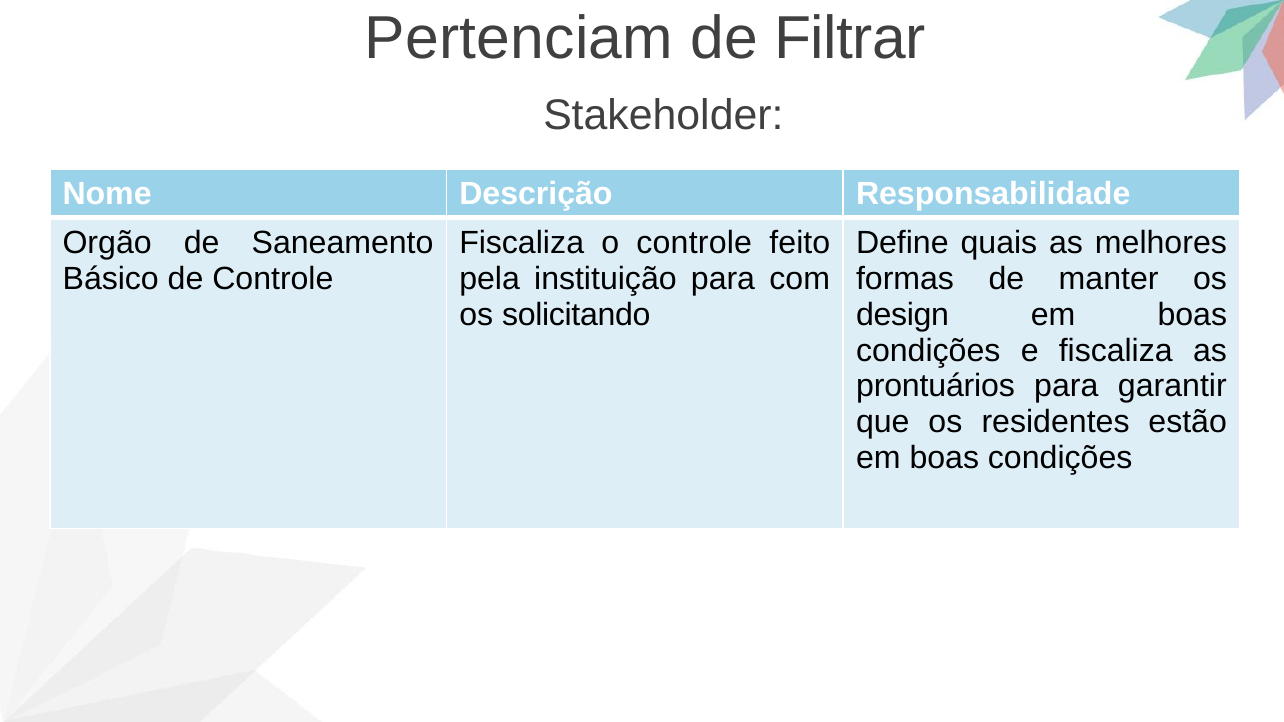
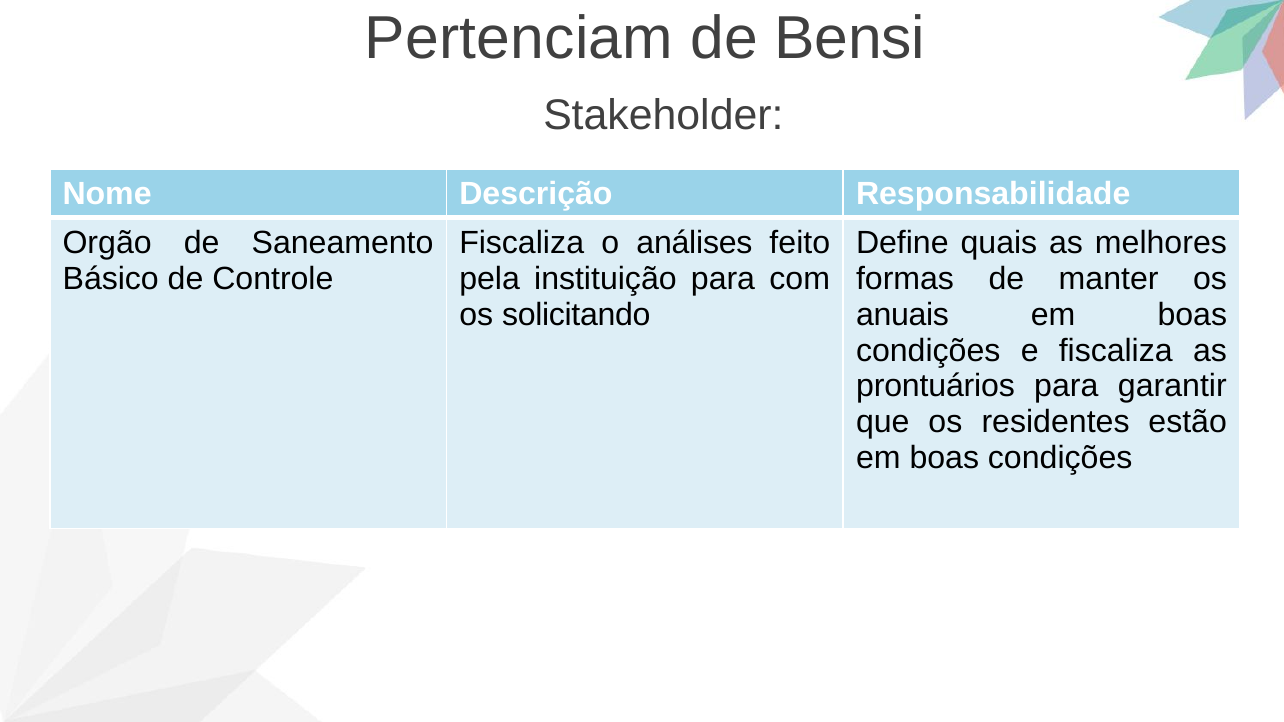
Filtrar: Filtrar -> Bensi
o controle: controle -> análises
design: design -> anuais
